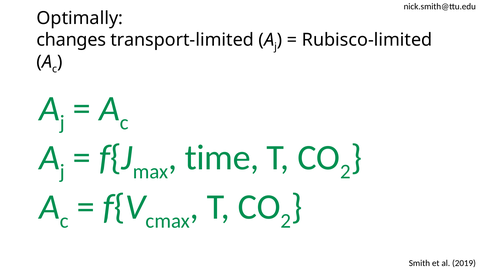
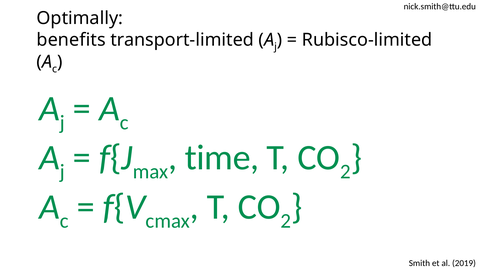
changes: changes -> benefits
